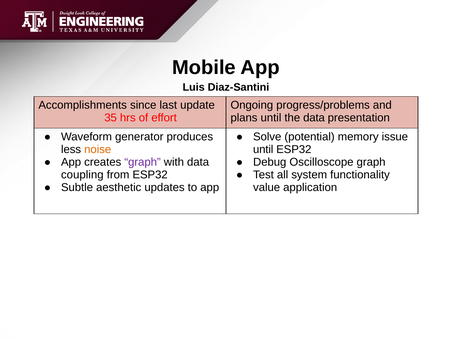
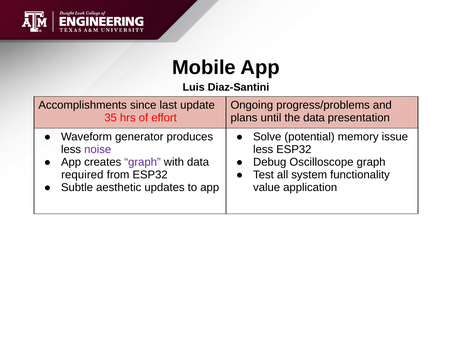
noise colour: orange -> purple
until at (263, 150): until -> less
coupling: coupling -> required
